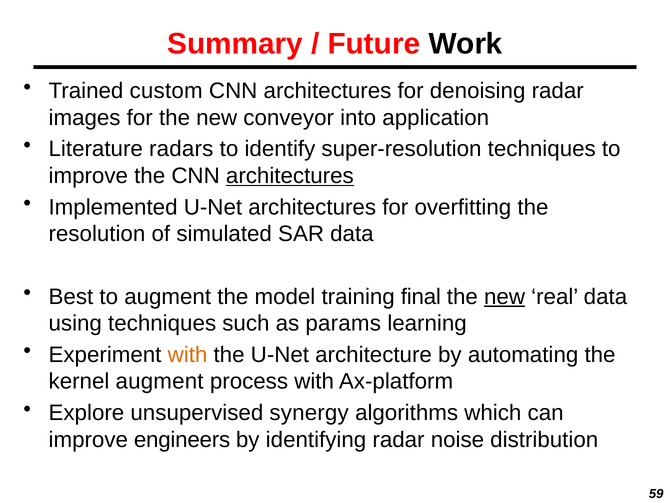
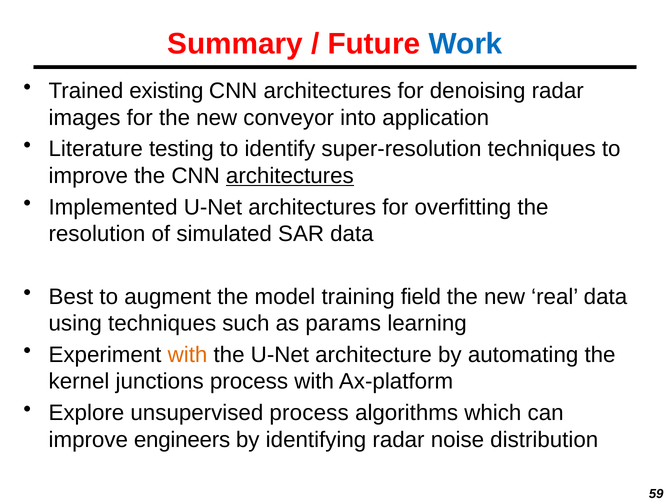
Work colour: black -> blue
custom: custom -> existing
radars: radars -> testing
final: final -> field
new at (505, 296) underline: present -> none
kernel augment: augment -> junctions
unsupervised synergy: synergy -> process
